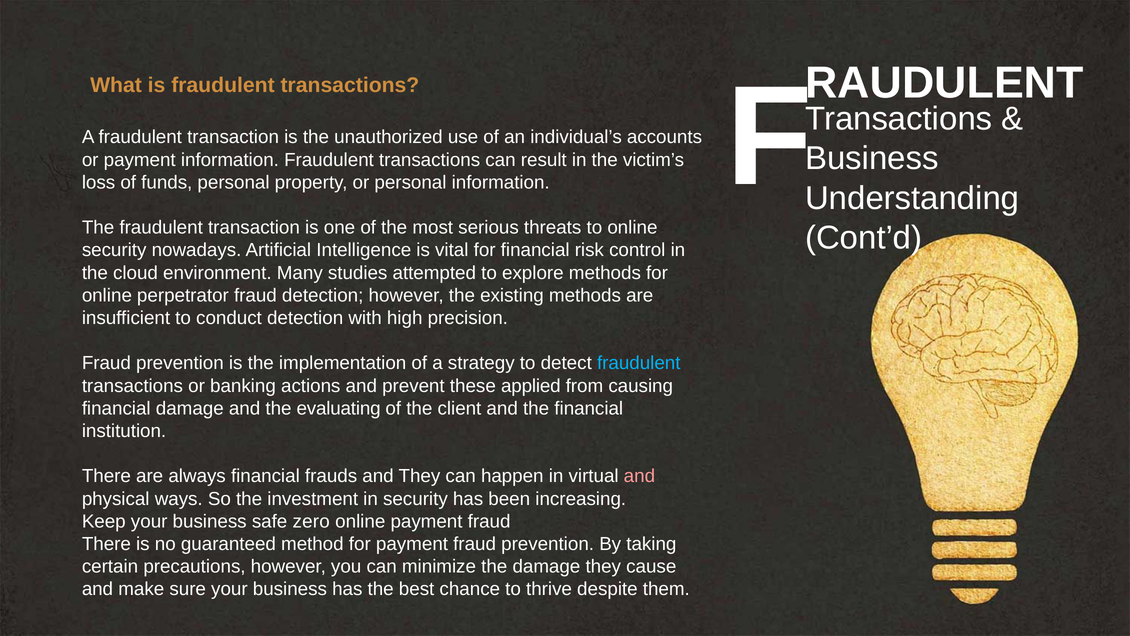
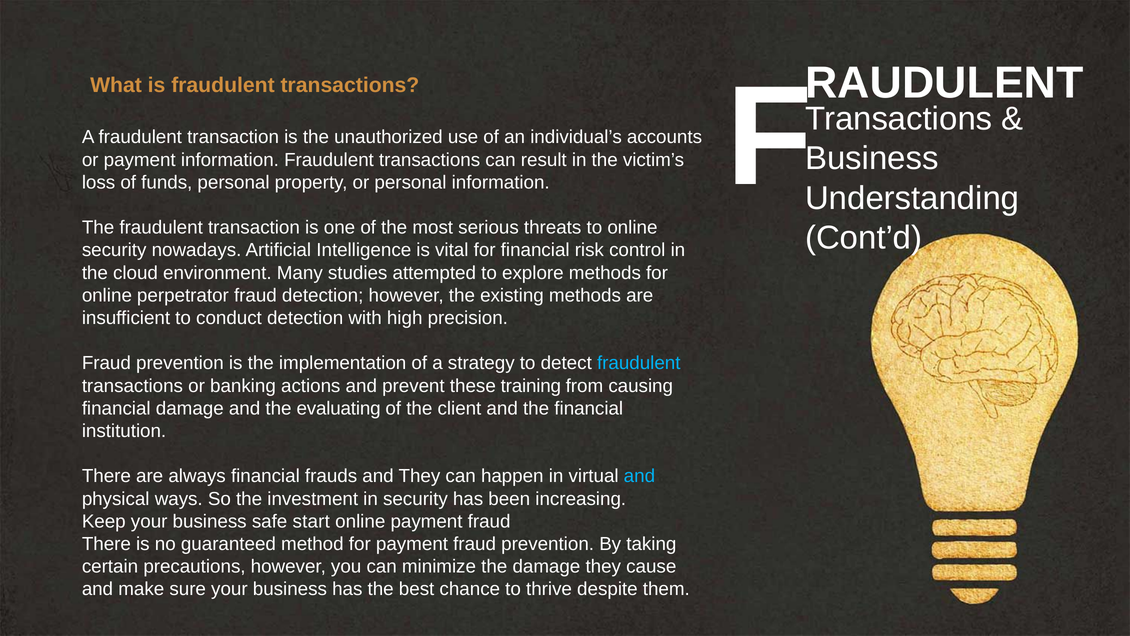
applied: applied -> training
and at (639, 476) colour: pink -> light blue
zero: zero -> start
